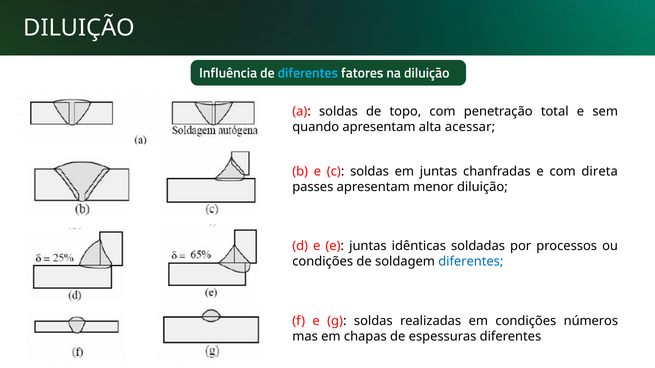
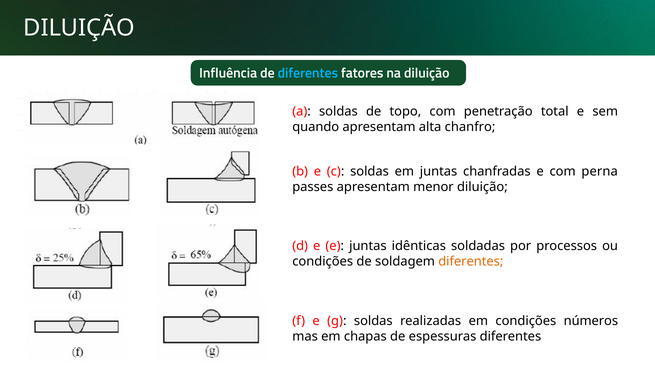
acessar: acessar -> chanfro
direta: direta -> perna
diferentes at (471, 262) colour: blue -> orange
